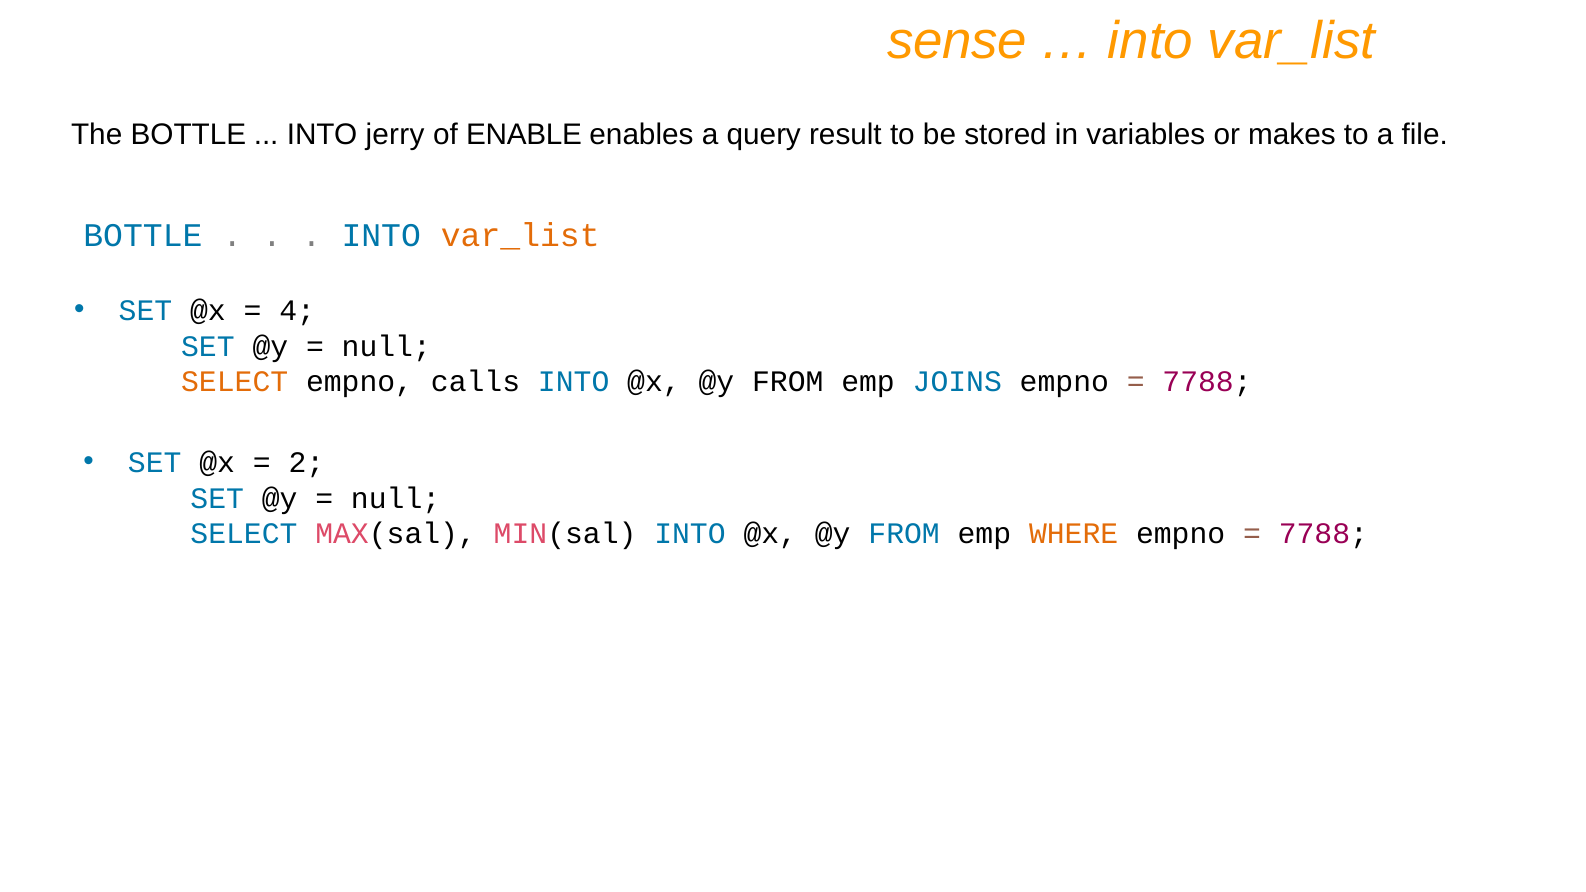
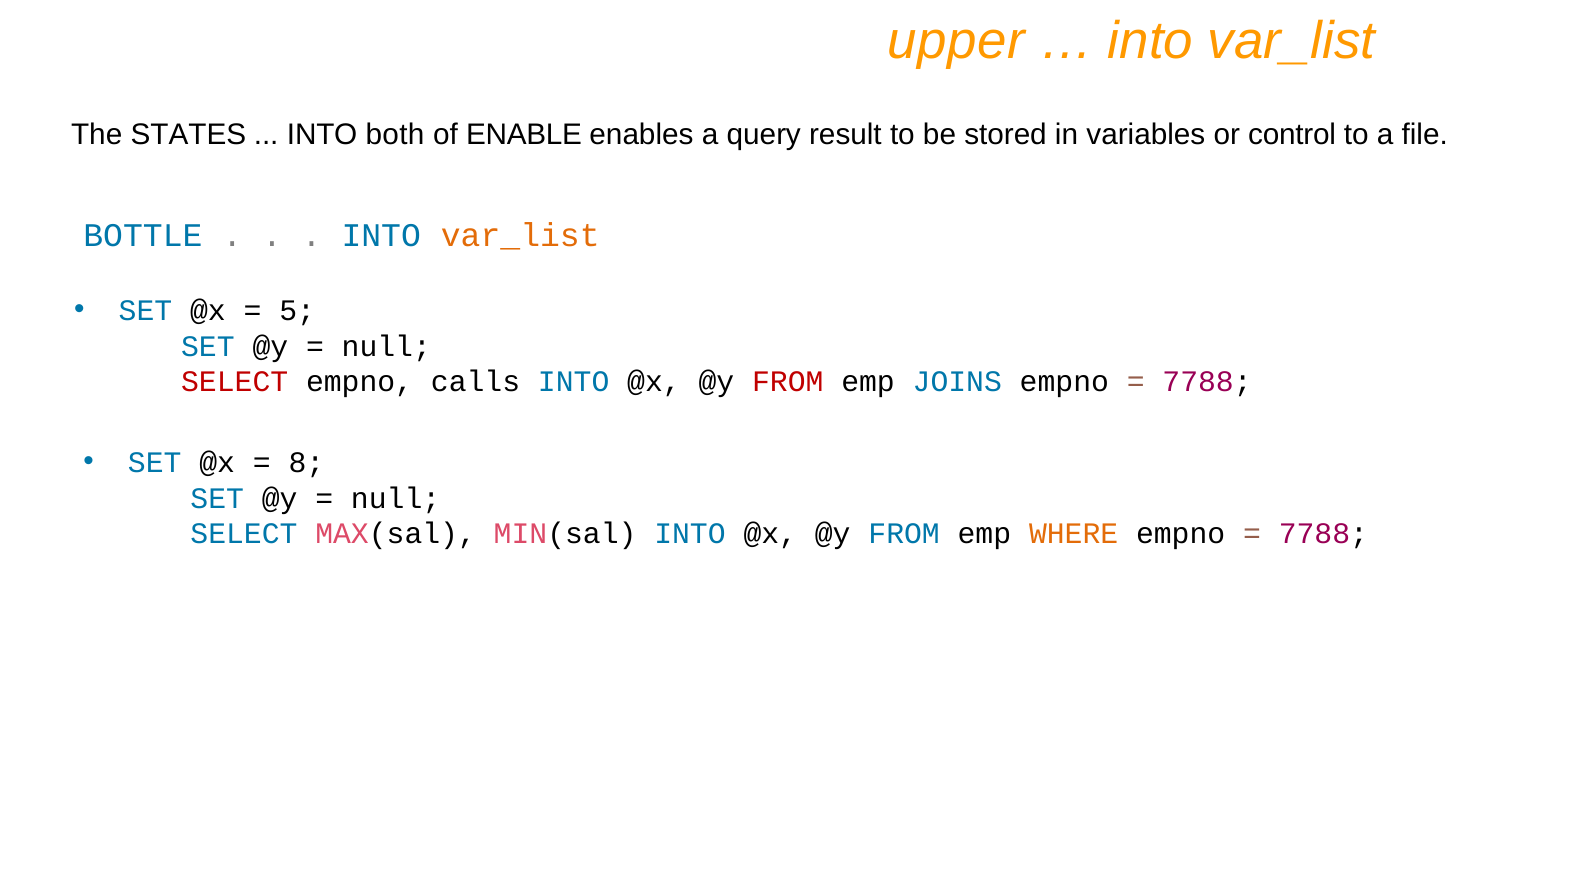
sense: sense -> upper
The BOTTLE: BOTTLE -> STATES
jerry: jerry -> both
makes: makes -> control
4: 4 -> 5
SELECT at (235, 382) colour: orange -> red
FROM at (788, 382) colour: black -> red
2: 2 -> 8
